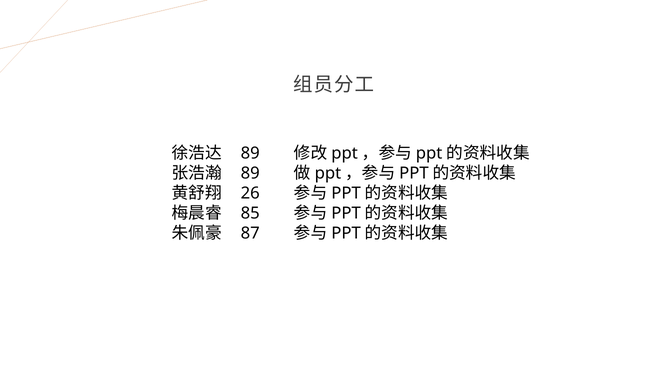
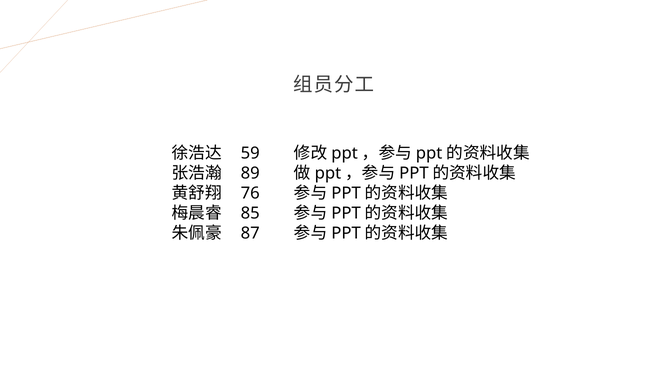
89 at (250, 153): 89 -> 59
26: 26 -> 76
